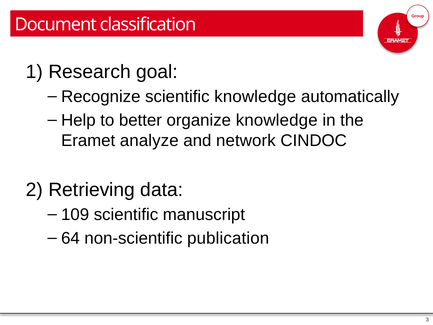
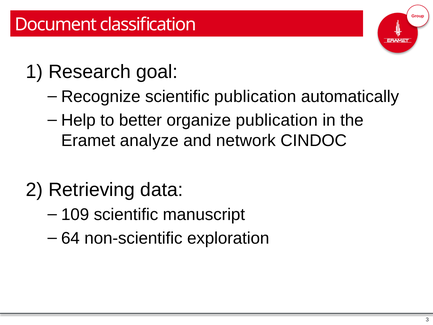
scientific knowledge: knowledge -> publication
organize knowledge: knowledge -> publication
publication: publication -> exploration
